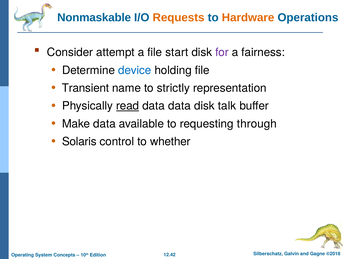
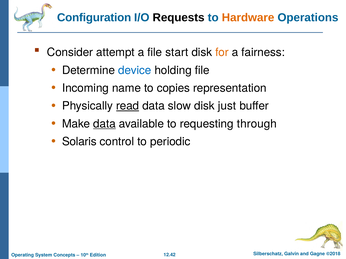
Nonmaskable: Nonmaskable -> Configuration
Requests colour: orange -> black
for colour: purple -> orange
Transient: Transient -> Incoming
strictly: strictly -> copies
data data: data -> slow
talk: talk -> just
data at (104, 124) underline: none -> present
whether: whether -> periodic
